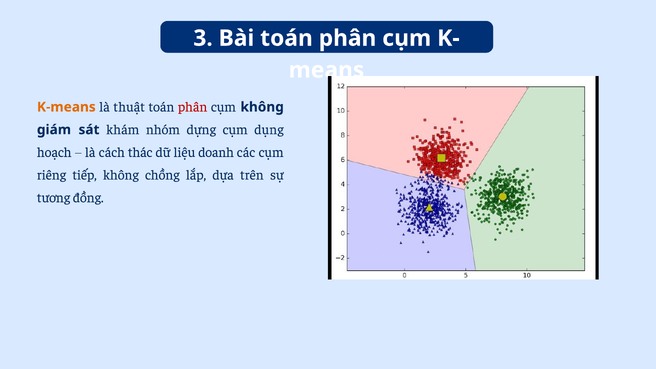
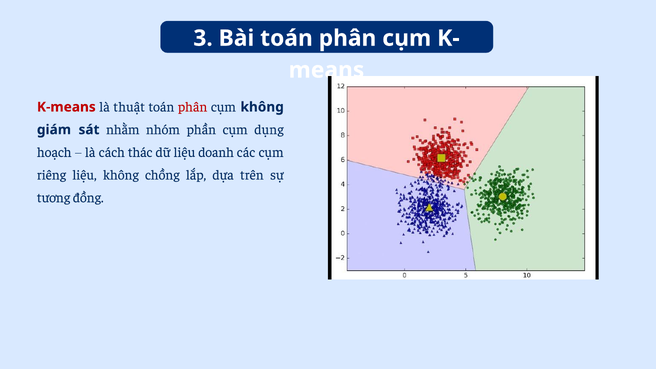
K-means colour: orange -> red
khám: khám -> nhằm
dựng: dựng -> phần
riêng tiếp: tiếp -> liệu
